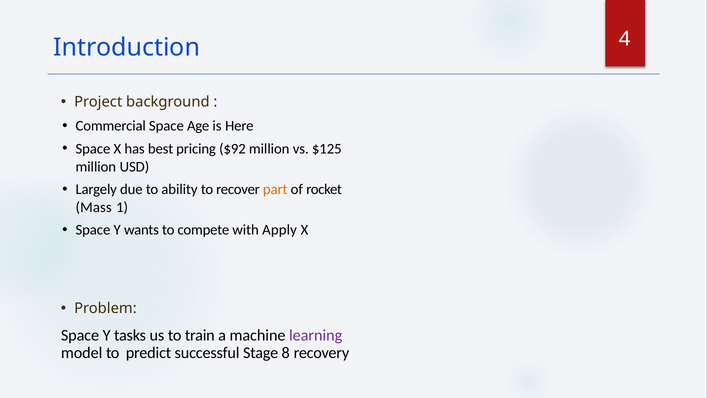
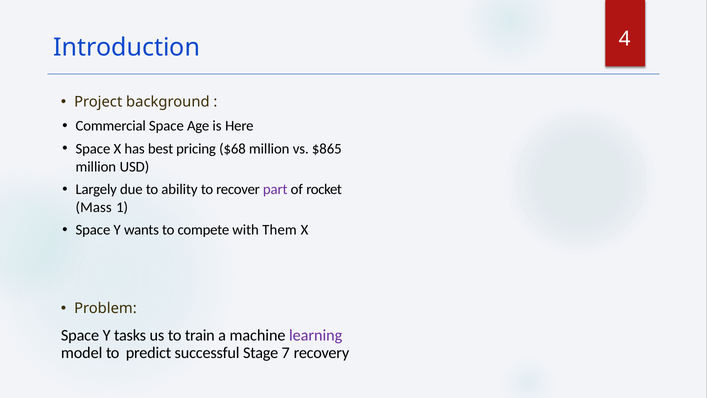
$92: $92 -> $68
$125: $125 -> $865
part colour: orange -> purple
Apply: Apply -> Them
8: 8 -> 7
